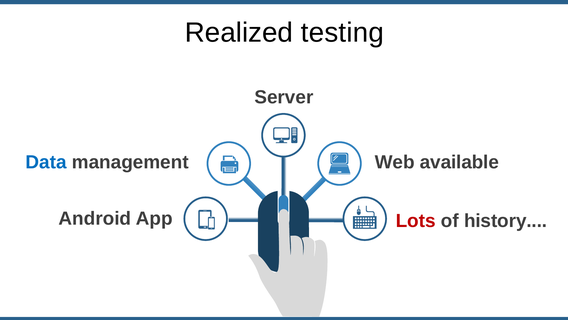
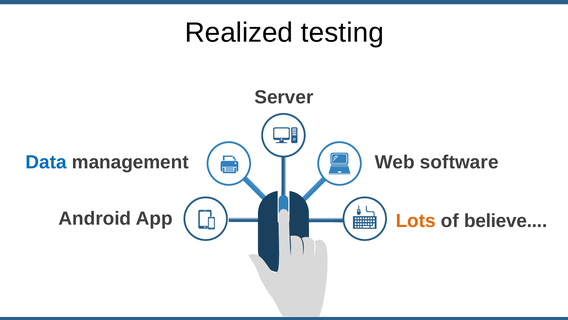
available: available -> software
Lots colour: red -> orange
history: history -> believe
